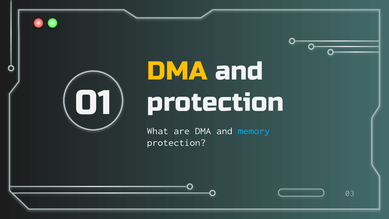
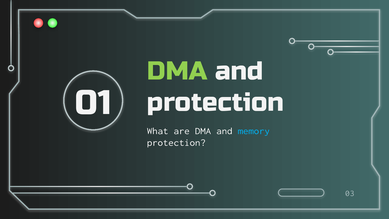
DMA at (177, 71) colour: yellow -> light green
